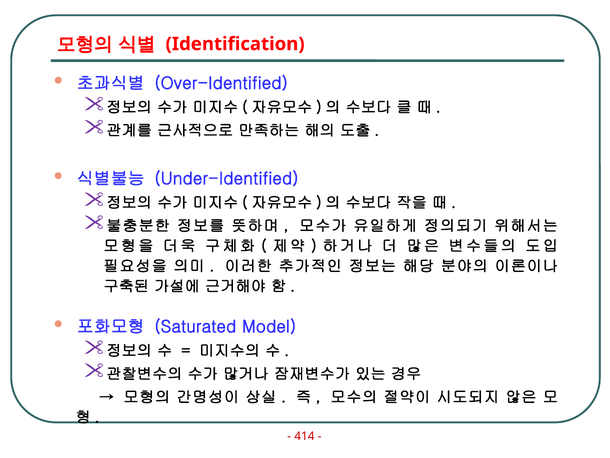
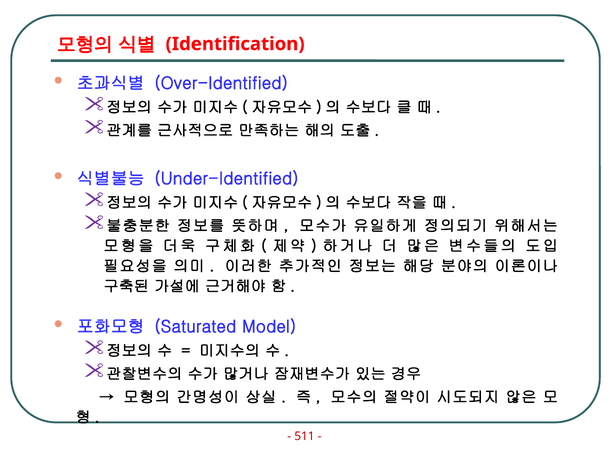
414: 414 -> 511
